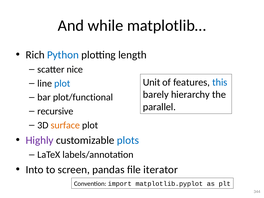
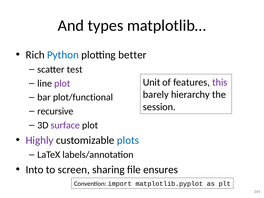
while: while -> types
length: length -> better
nice: nice -> test
this colour: blue -> purple
plot at (62, 83) colour: blue -> purple
parallel: parallel -> session
surface colour: orange -> purple
pandas: pandas -> sharing
iterator: iterator -> ensures
